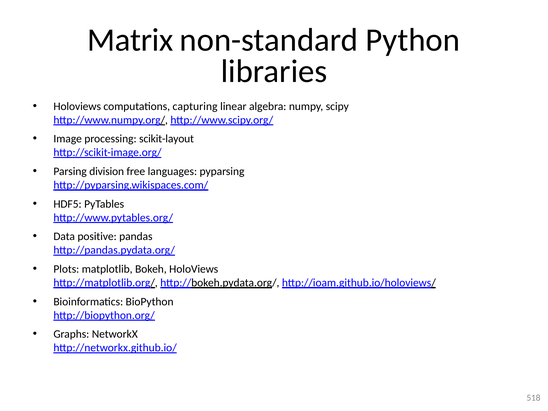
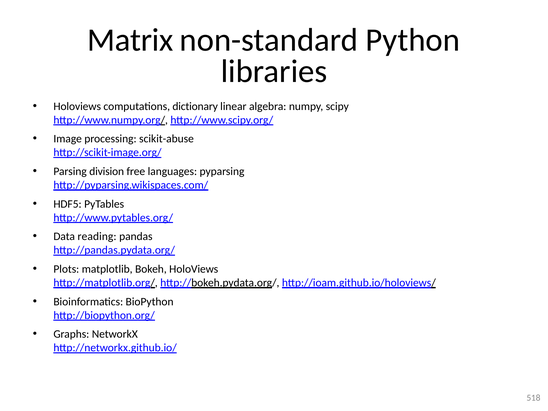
capturing: capturing -> dictionary
scikit-layout: scikit-layout -> scikit-abuse
positive: positive -> reading
